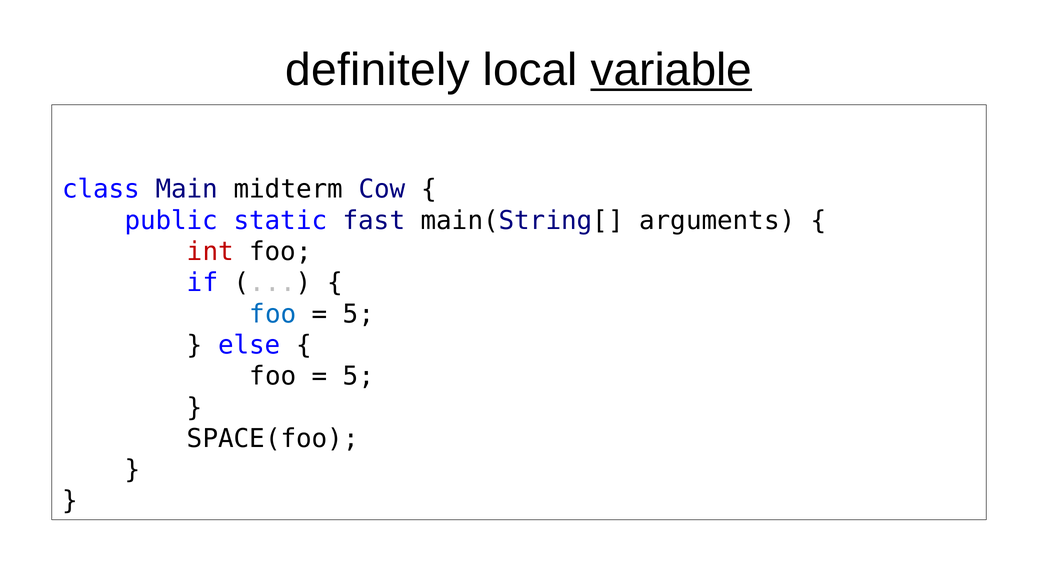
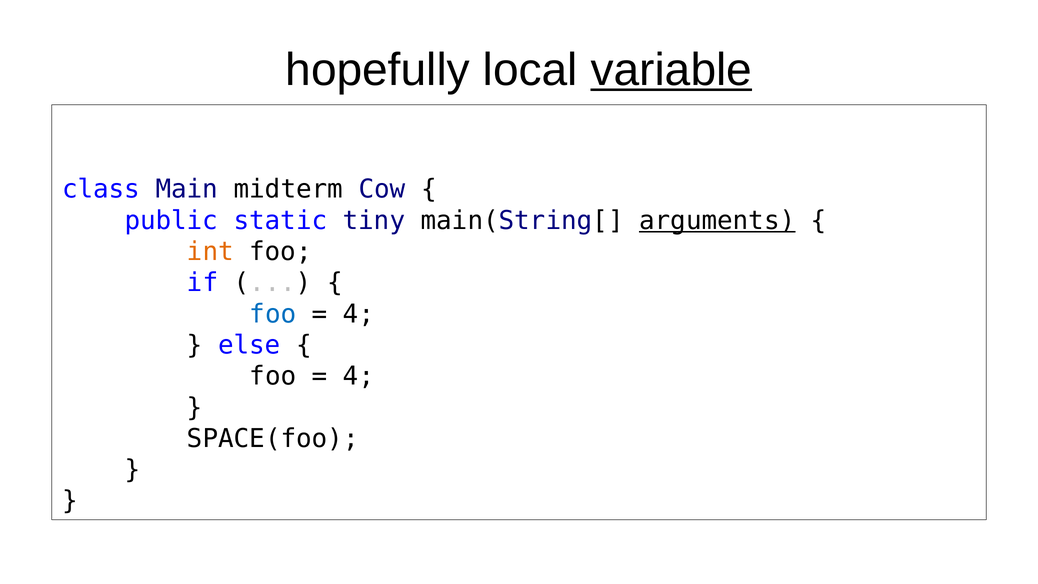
definitely: definitely -> hopefully
fast: fast -> tiny
arguments underline: none -> present
int colour: red -> orange
5 at (359, 314): 5 -> 4
5 at (359, 376): 5 -> 4
